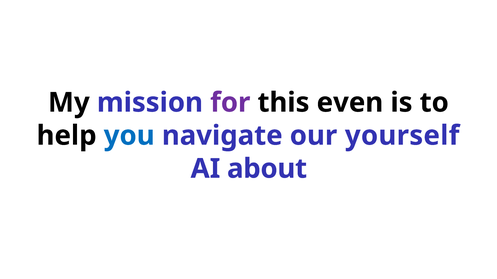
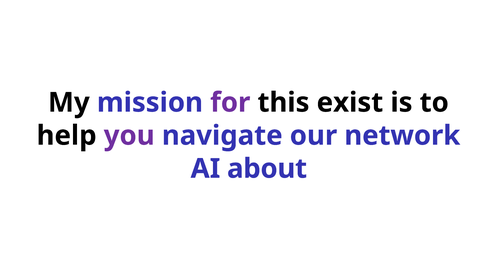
even: even -> exist
you colour: blue -> purple
yourself: yourself -> network
